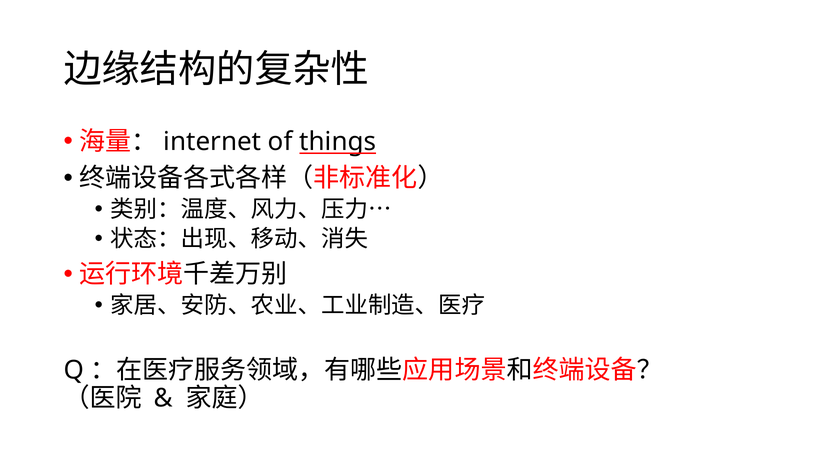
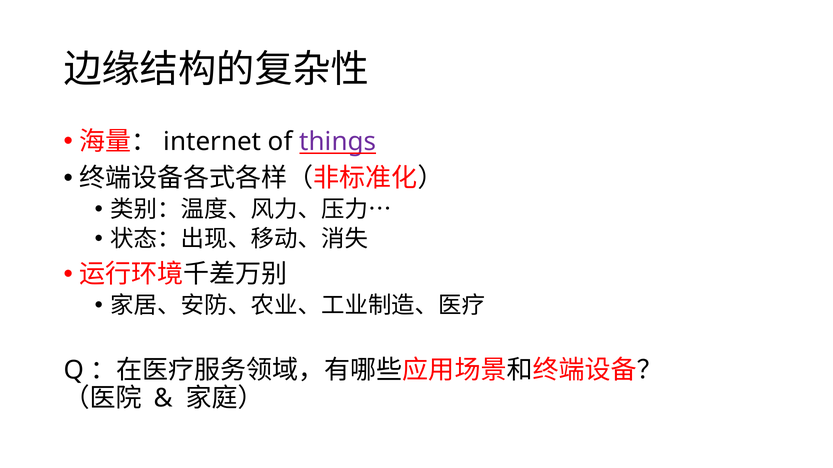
things colour: black -> purple
